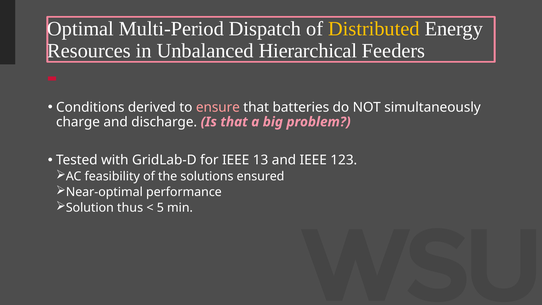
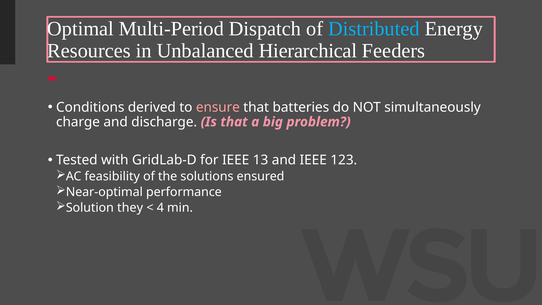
Distributed colour: yellow -> light blue
thus: thus -> they
5: 5 -> 4
